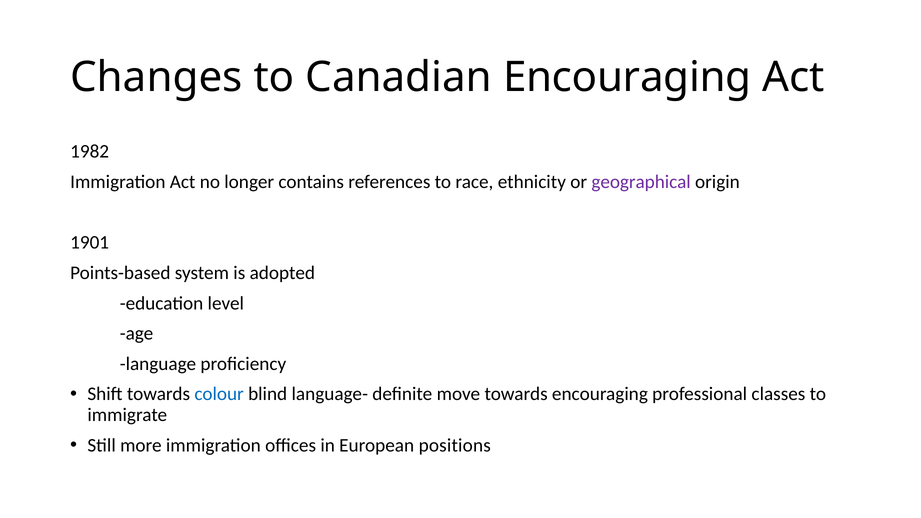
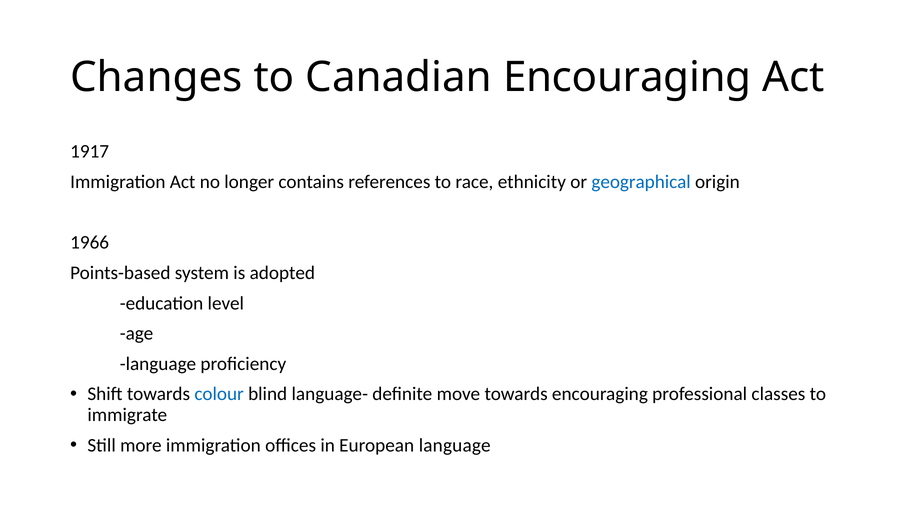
1982: 1982 -> 1917
geographical colour: purple -> blue
1901: 1901 -> 1966
European positions: positions -> language
